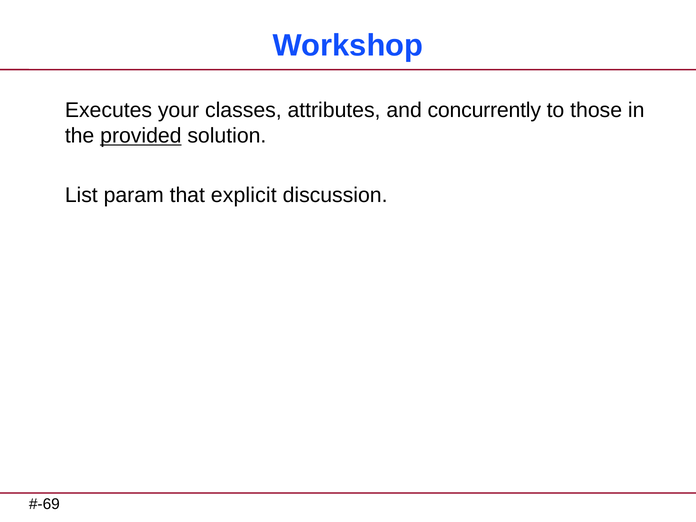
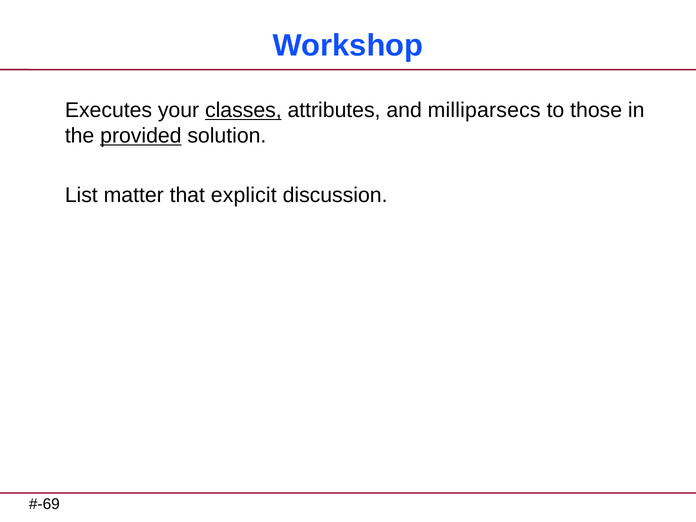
classes underline: none -> present
concurrently: concurrently -> milliparsecs
param: param -> matter
